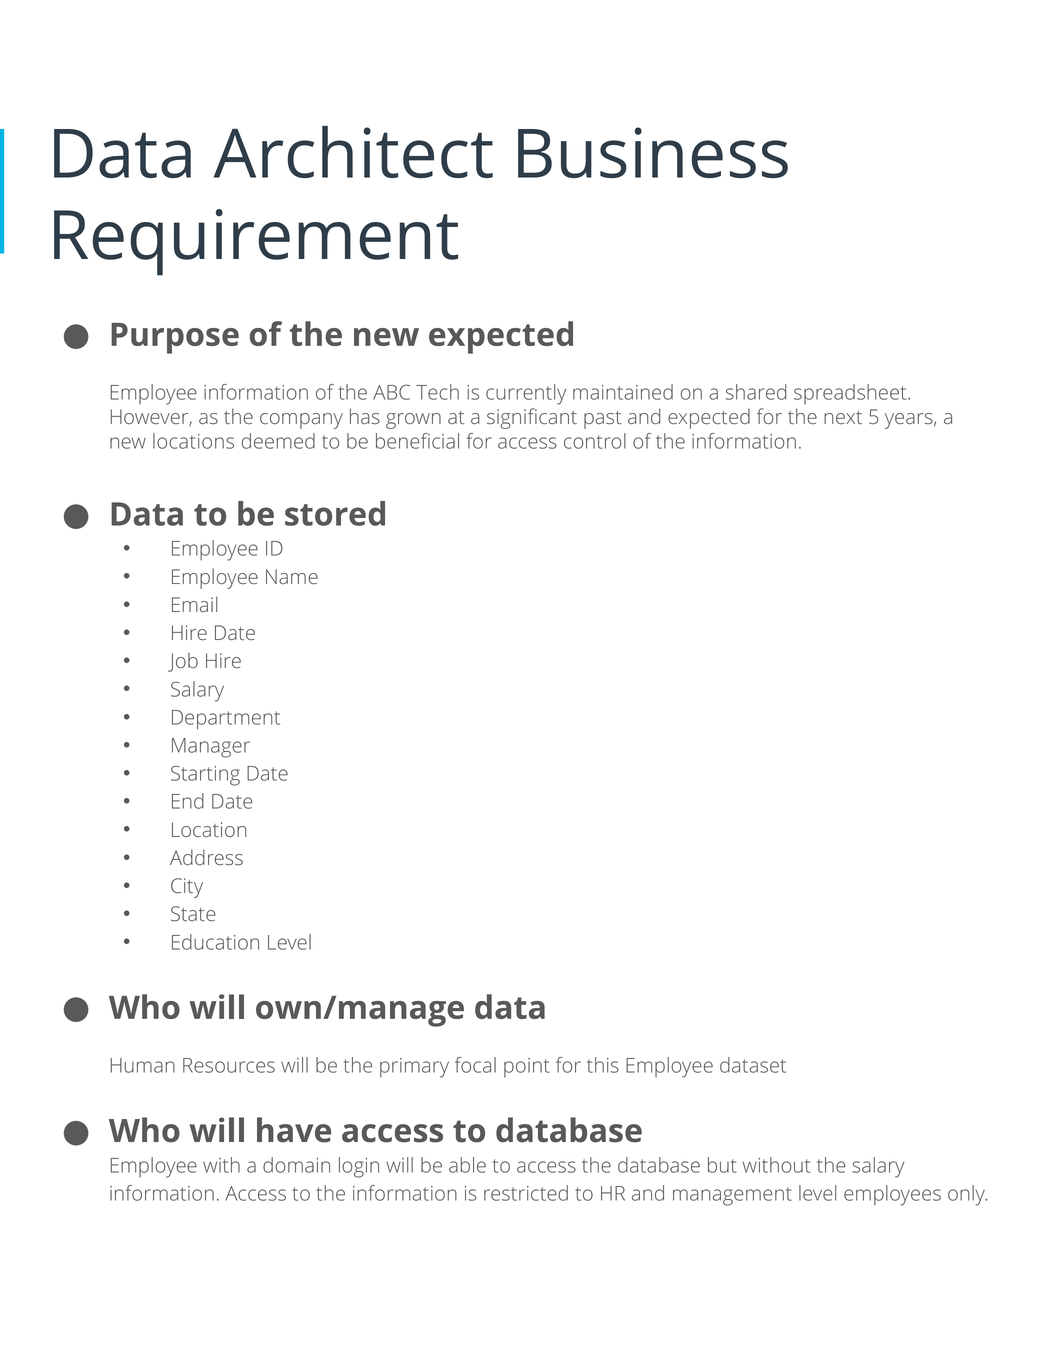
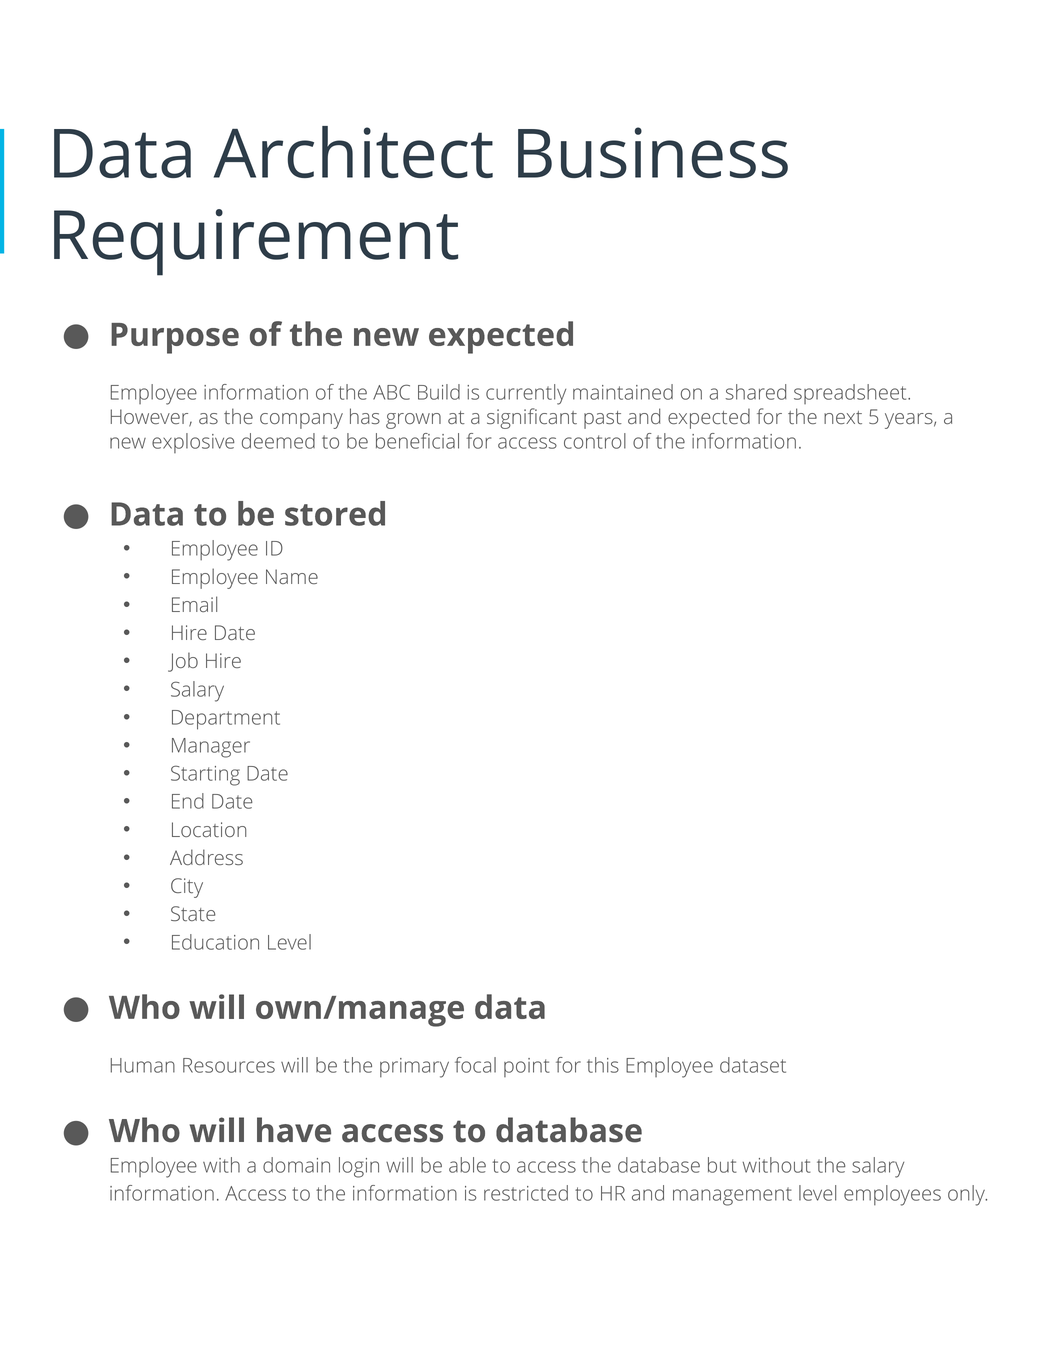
Tech: Tech -> Build
locations: locations -> explosive
